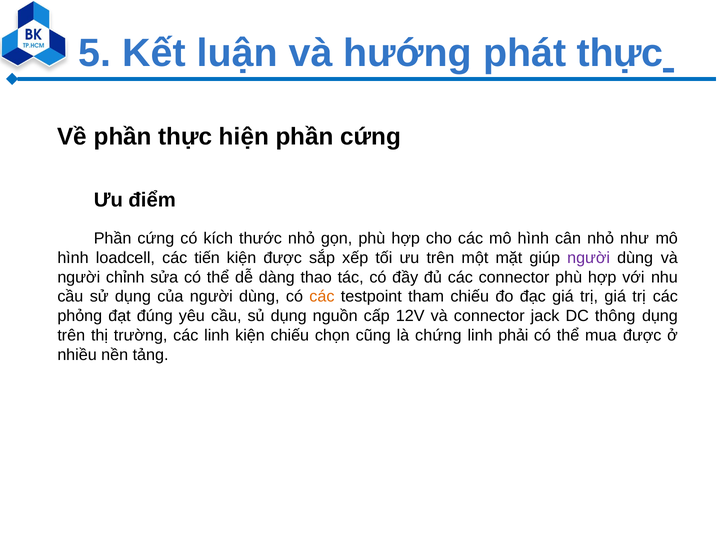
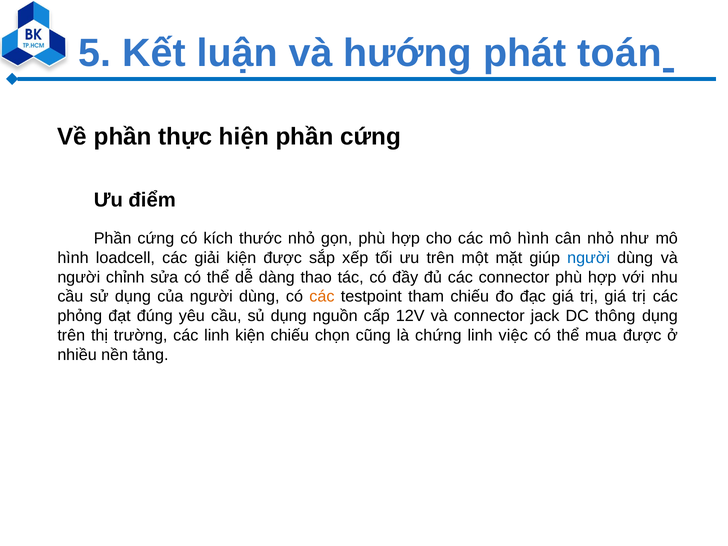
phát thực: thực -> toán
tiến: tiến -> giải
người at (589, 258) colour: purple -> blue
phải: phải -> việc
